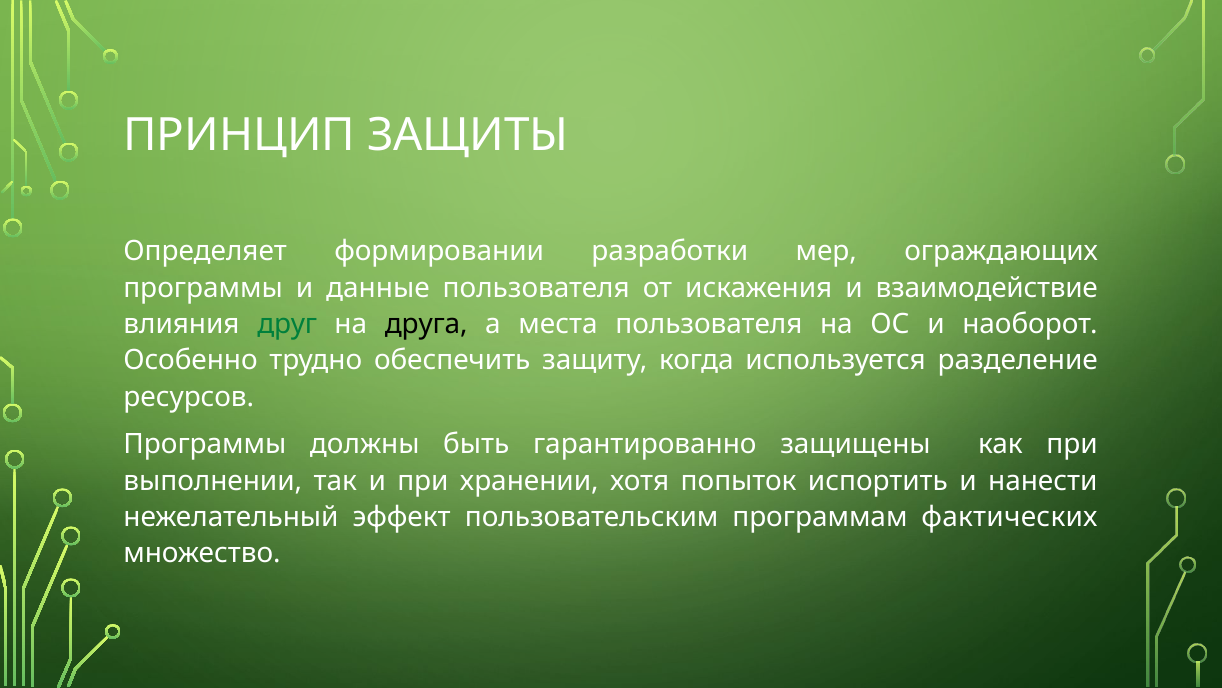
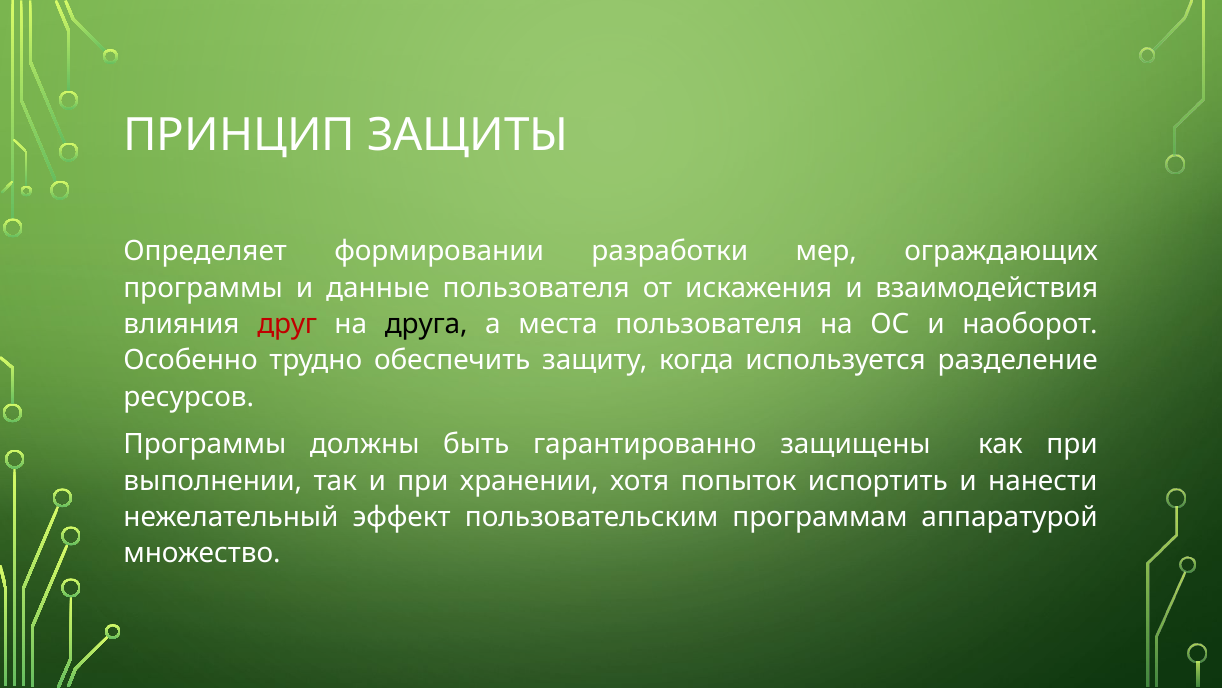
взаимодействие: взаимодействие -> взаимодействия
друг colour: green -> red
фактических: фактических -> аппаратурой
